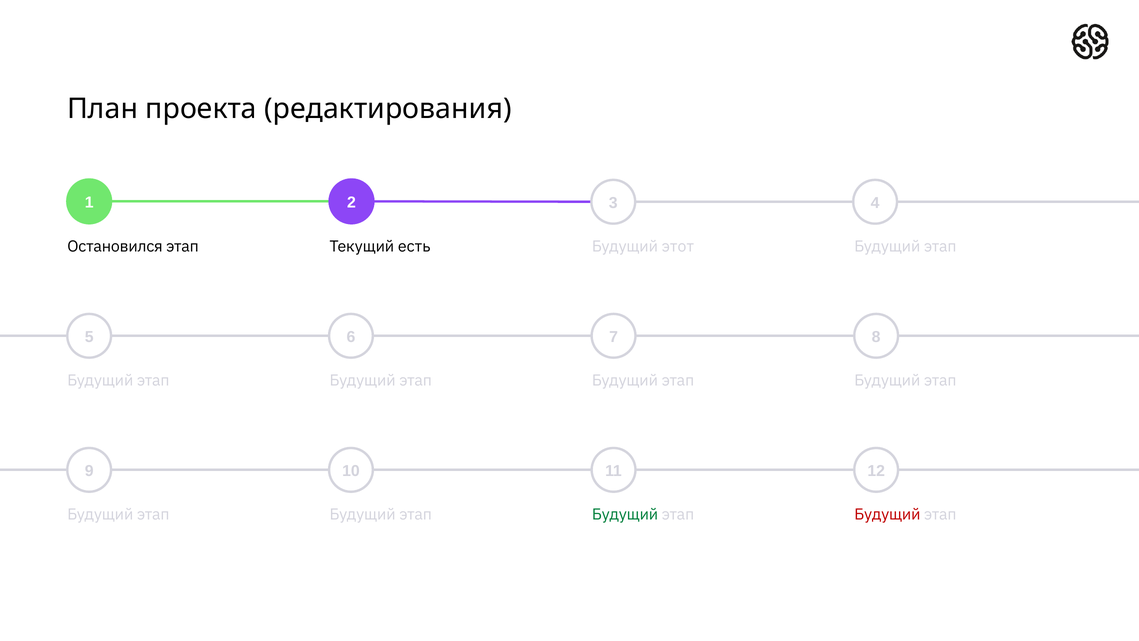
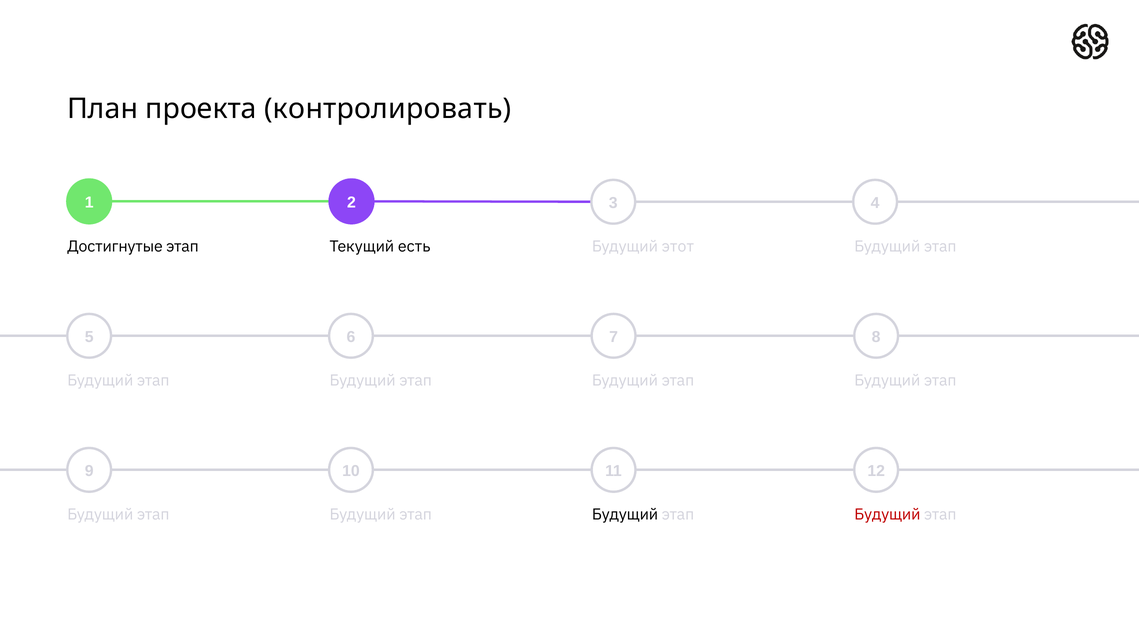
редактирования: редактирования -> контролировать
Остановился: Остановился -> Достигнутые
Будущий at (625, 514) colour: green -> black
